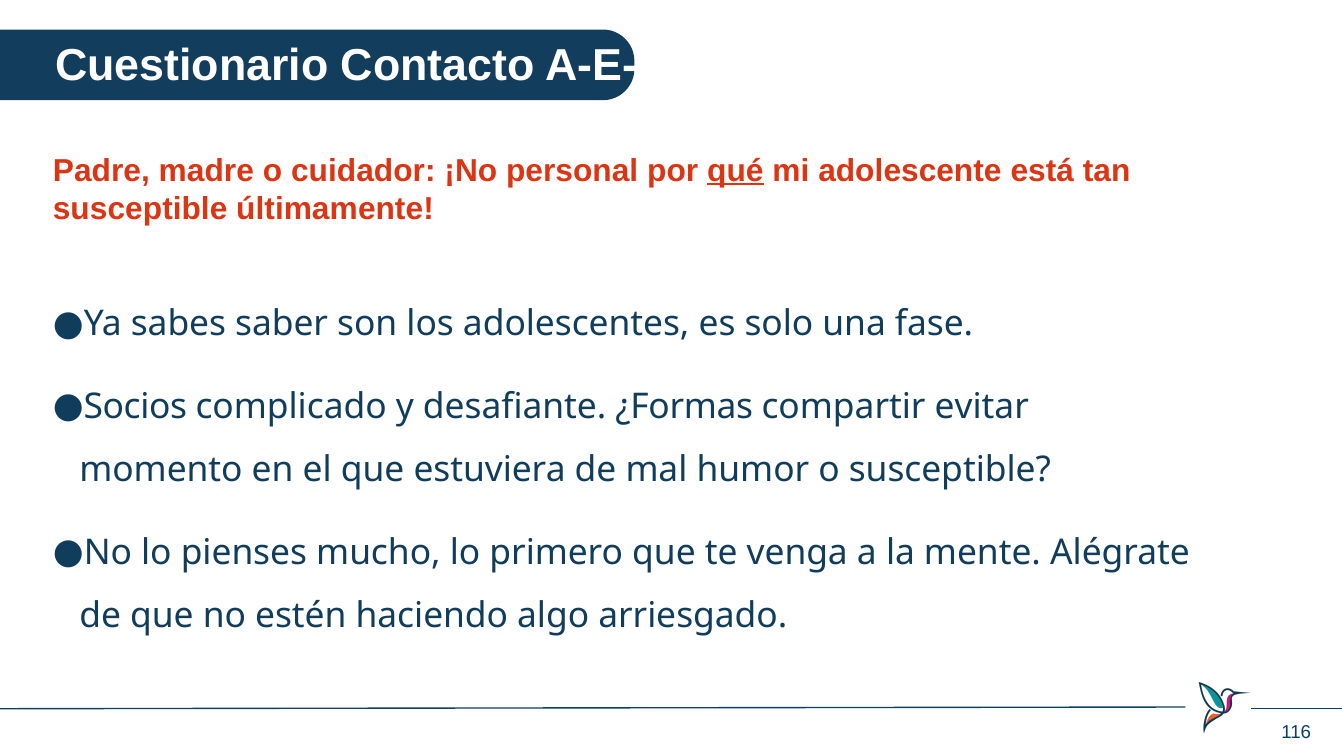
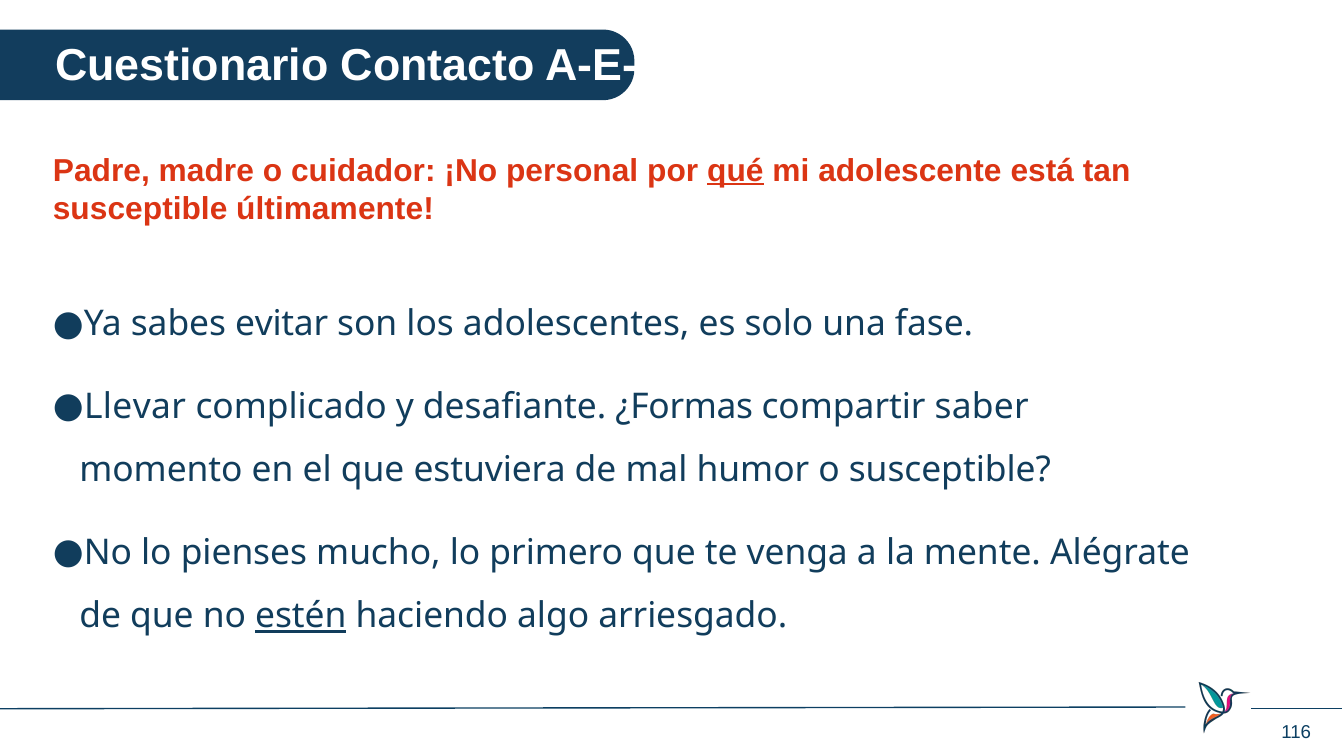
saber: saber -> evitar
Socios: Socios -> Llevar
evitar: evitar -> saber
estén underline: none -> present
